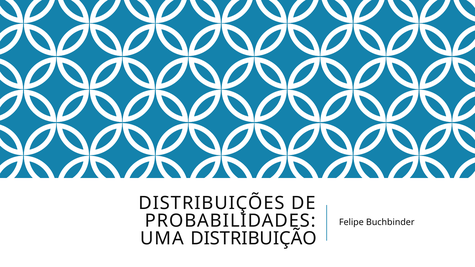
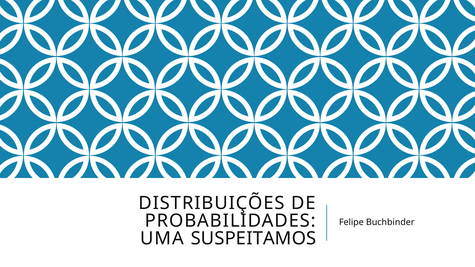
DISTRIBUIÇÃO: DISTRIBUIÇÃO -> SUSPEITAMOS
